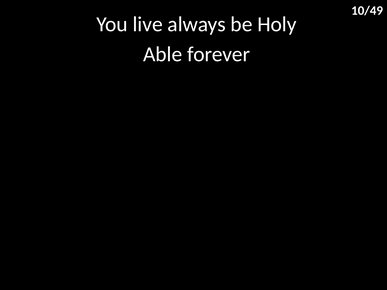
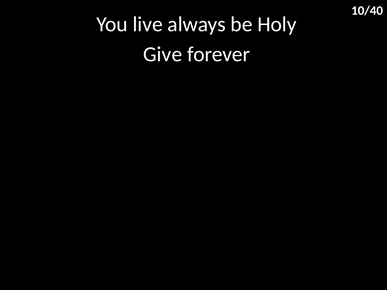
10/49: 10/49 -> 10/40
Able: Able -> Give
